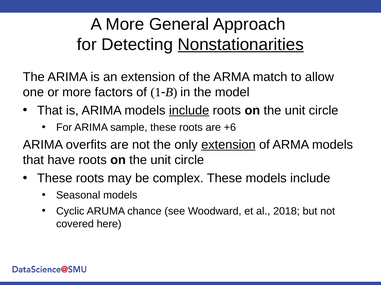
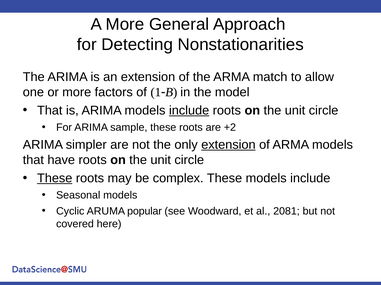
Nonstationarities underline: present -> none
+6: +6 -> +2
overfits: overfits -> simpler
These at (55, 179) underline: none -> present
chance: chance -> popular
2018: 2018 -> 2081
